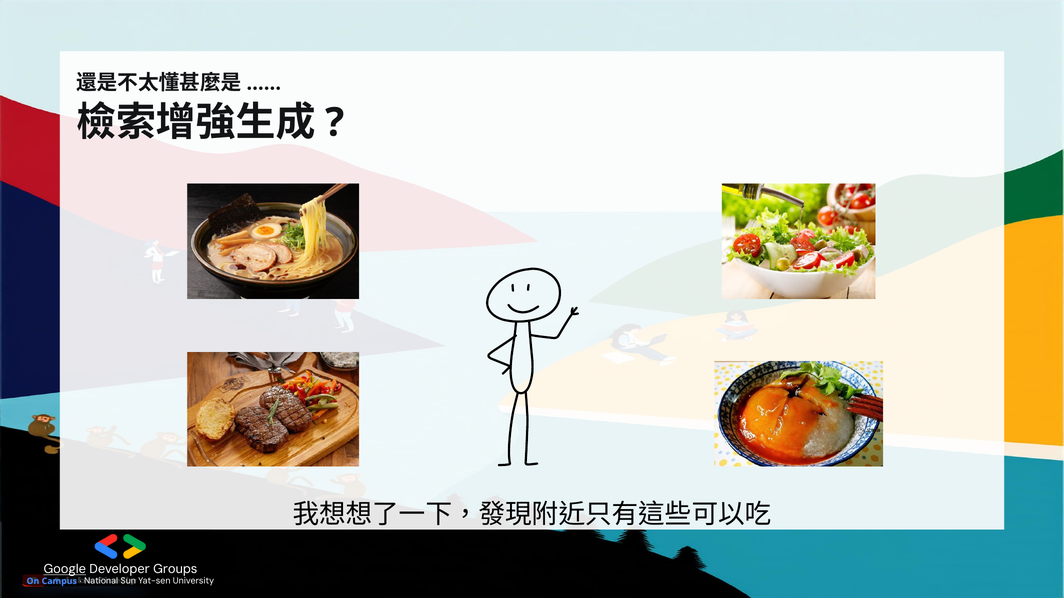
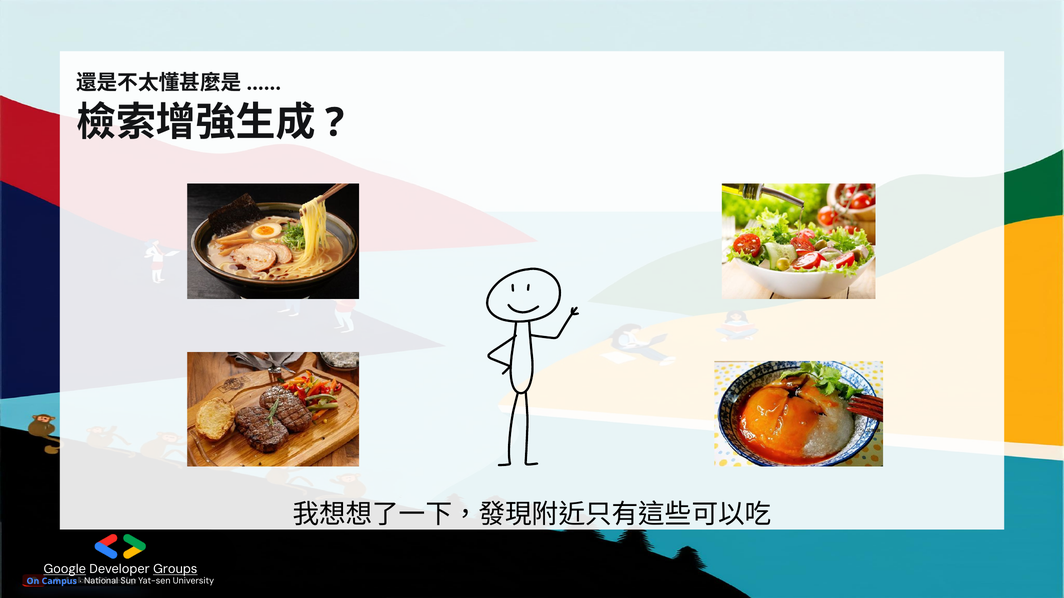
Groups underline: none -> present
